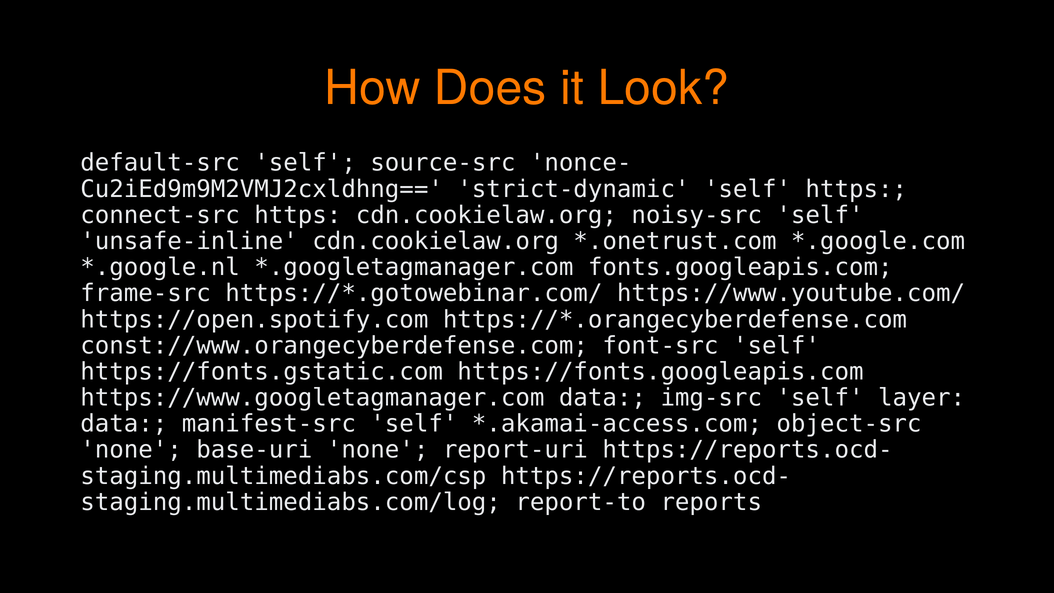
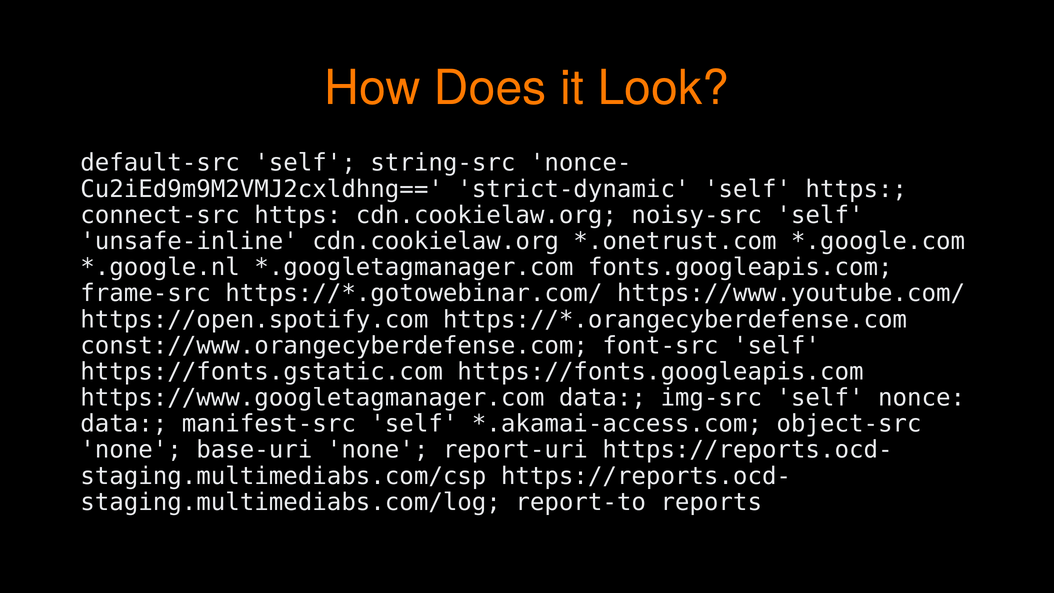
source-src: source-src -> string-src
layer: layer -> nonce
